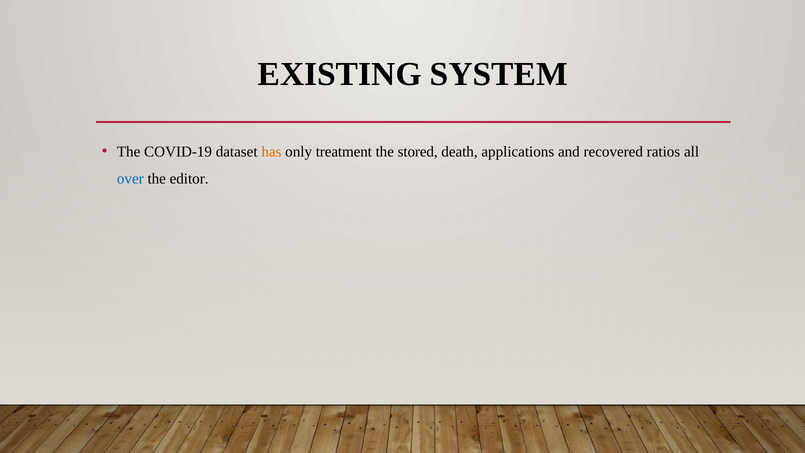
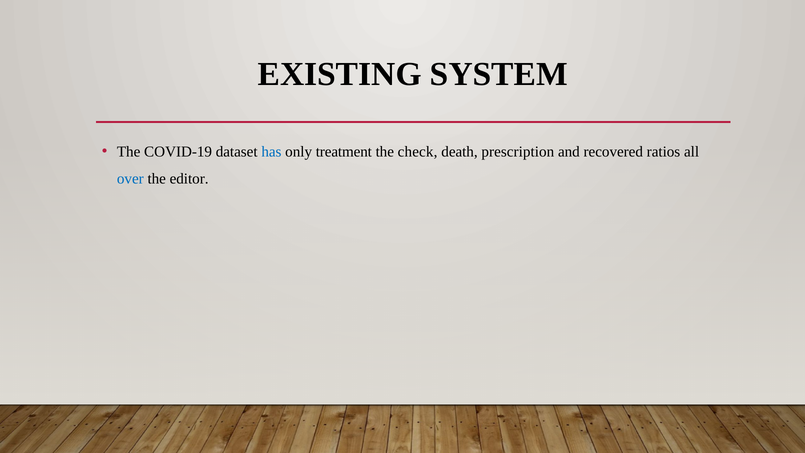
has colour: orange -> blue
stored: stored -> check
applications: applications -> prescription
